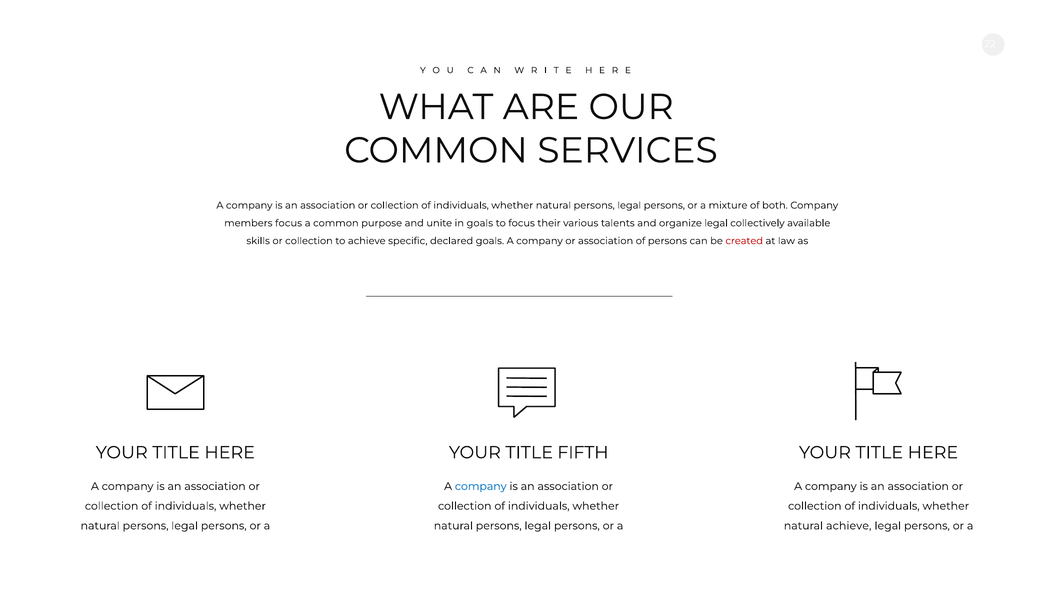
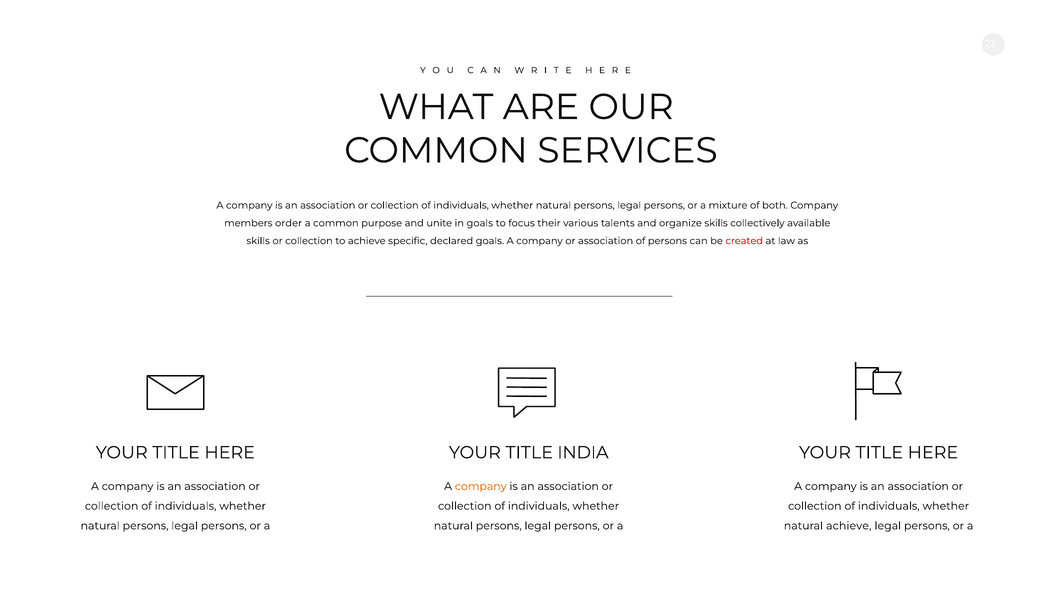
members focus: focus -> order
organize legal: legal -> skills
FIFTH: FIFTH -> INDIA
company at (481, 487) colour: blue -> orange
